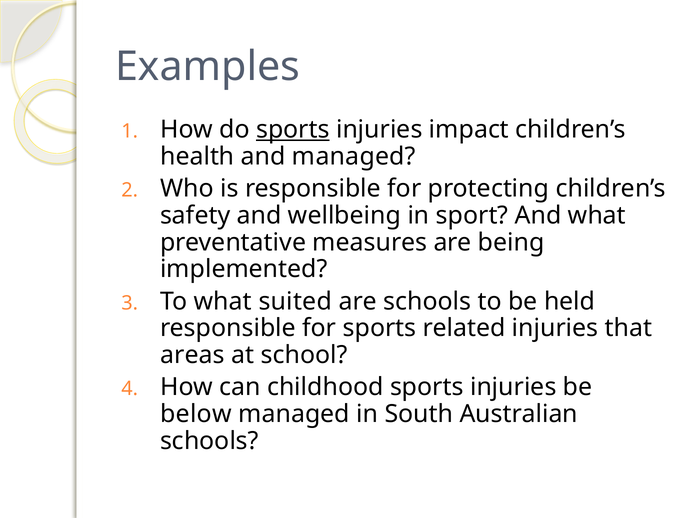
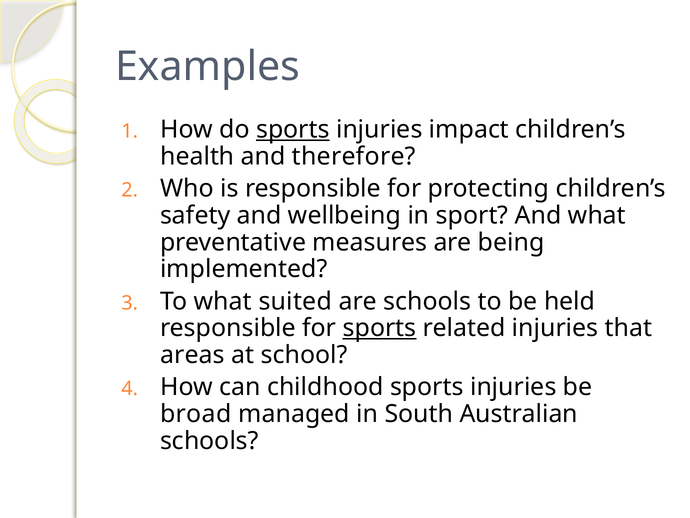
and managed: managed -> therefore
sports at (380, 328) underline: none -> present
below: below -> broad
